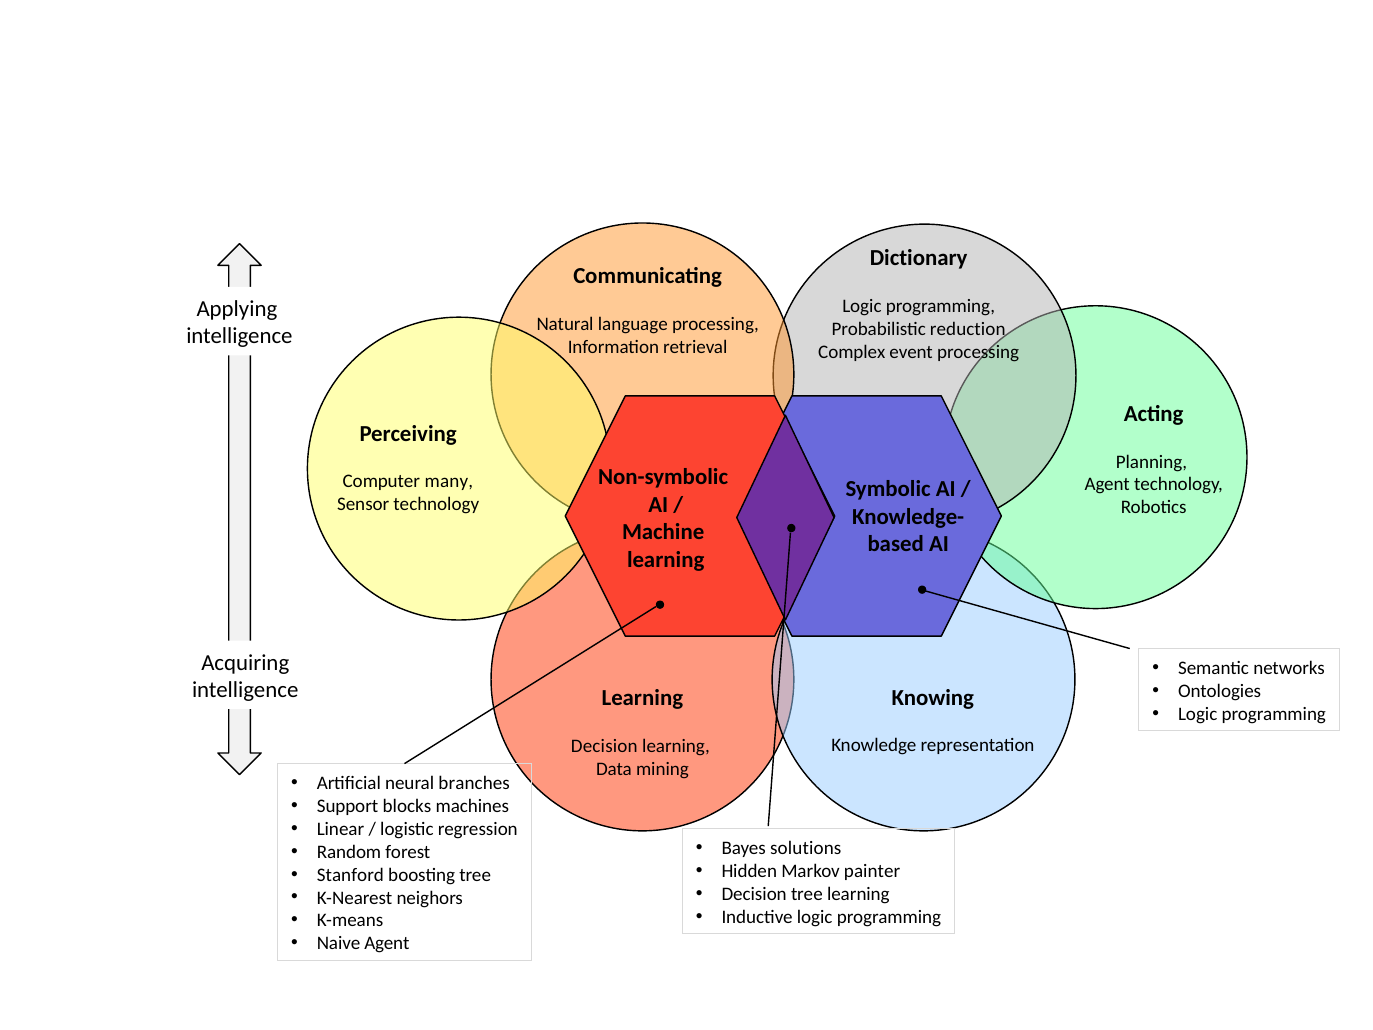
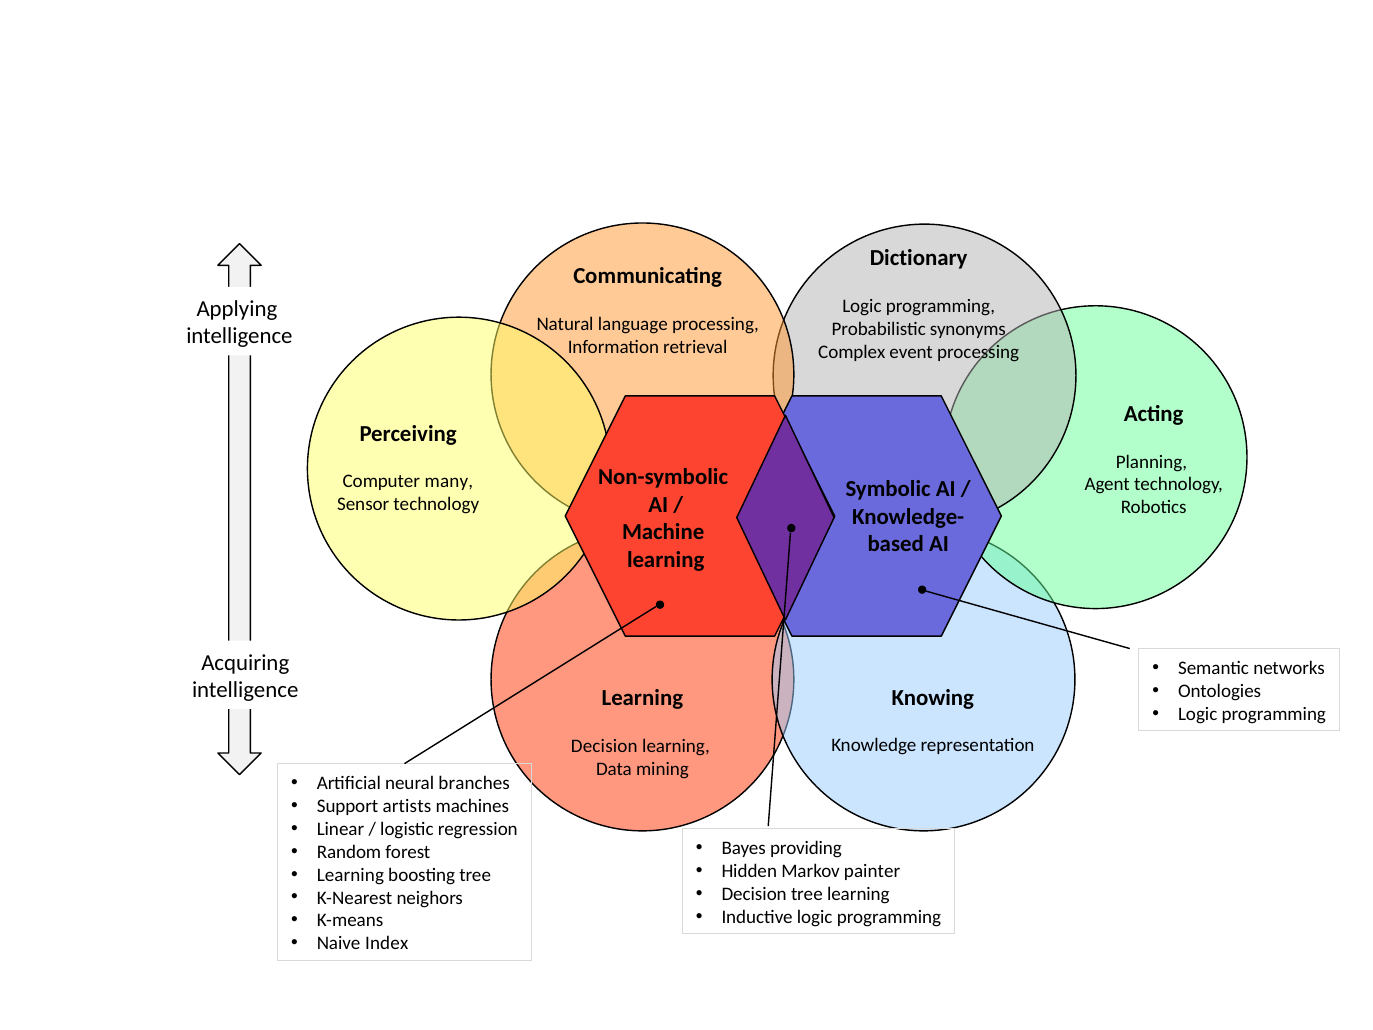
reduction: reduction -> synonyms
blocks: blocks -> artists
solutions: solutions -> providing
Stanford at (350, 875): Stanford -> Learning
Naive Agent: Agent -> Index
